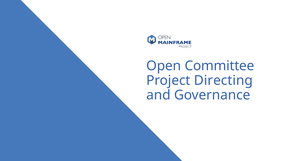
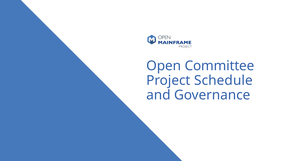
Directing: Directing -> Schedule
